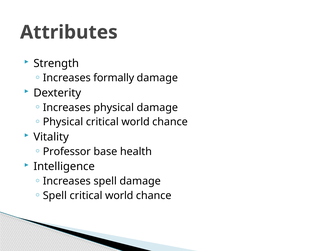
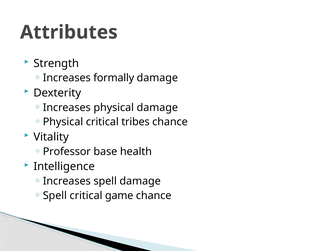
Physical critical world: world -> tribes
Spell critical world: world -> game
